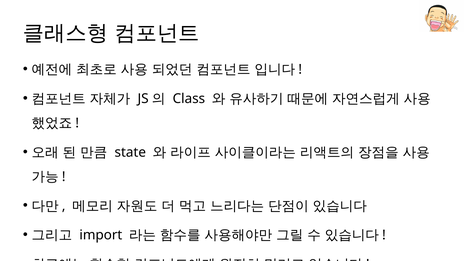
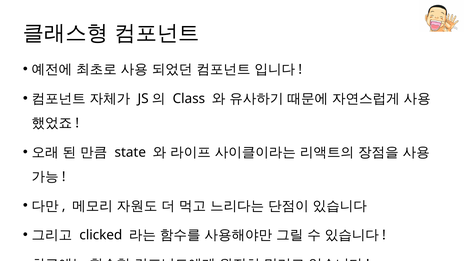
import: import -> clicked
